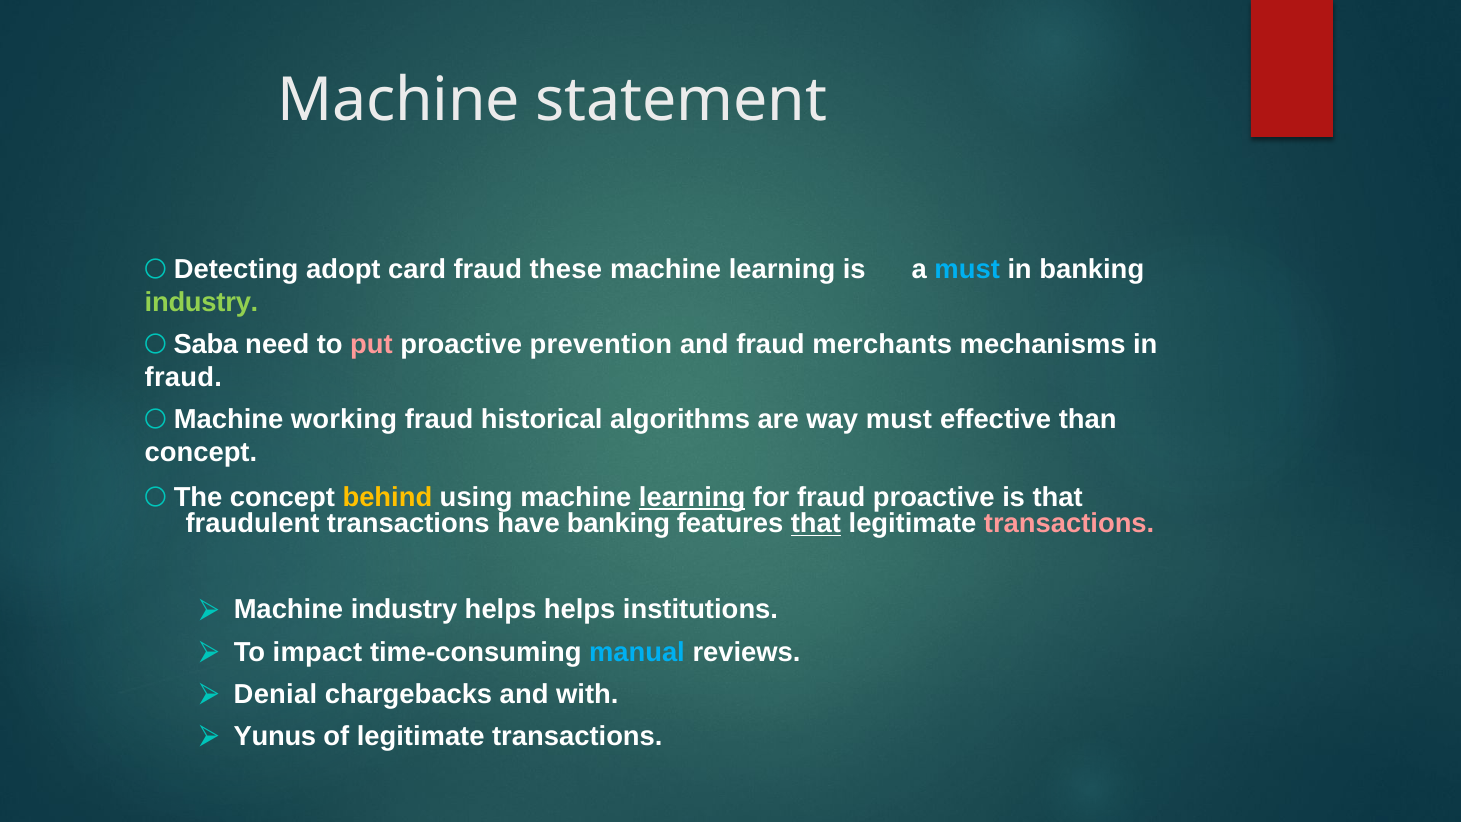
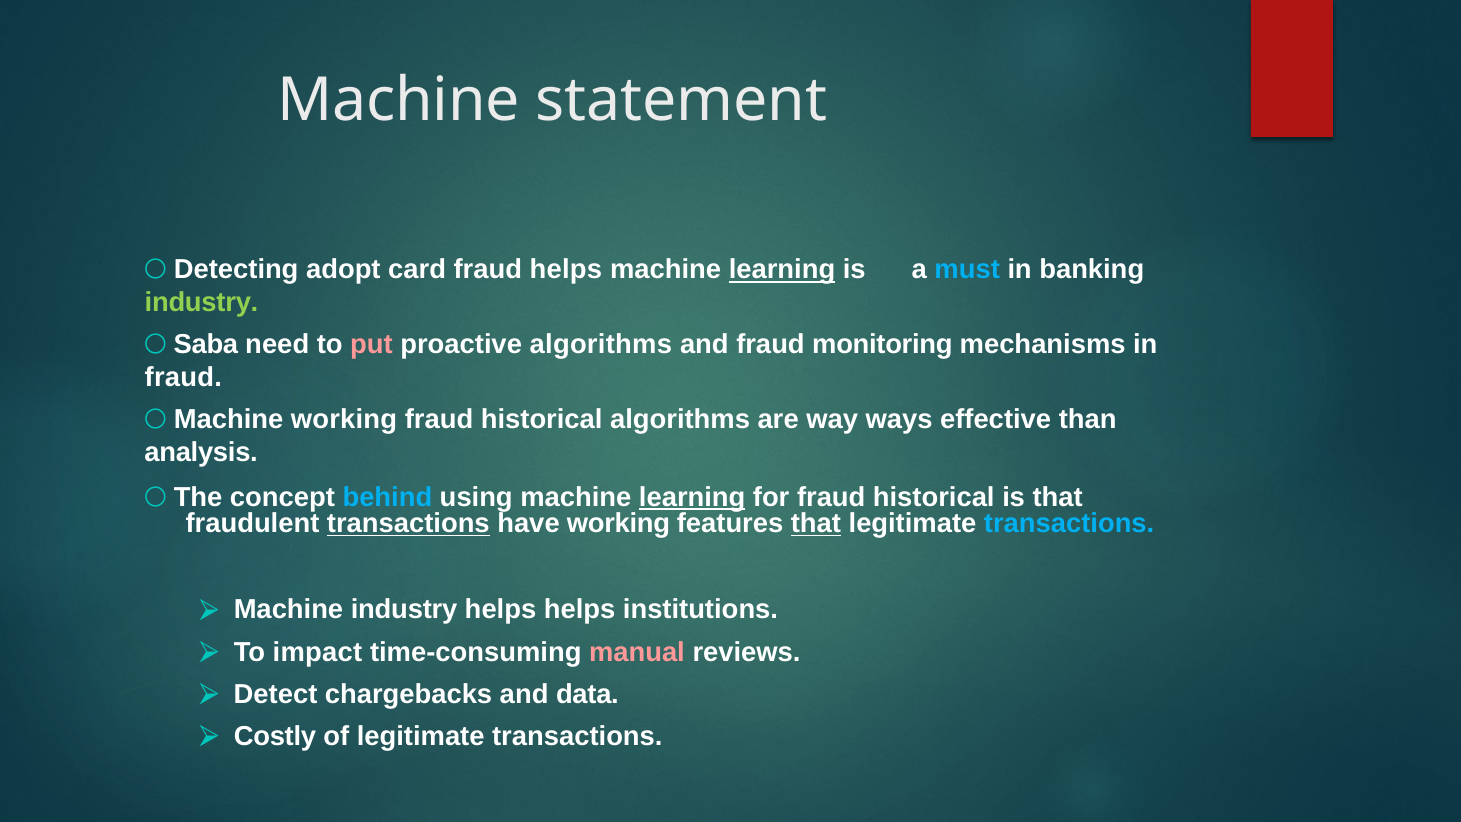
fraud these: these -> helps
learning at (782, 270) underline: none -> present
proactive prevention: prevention -> algorithms
merchants: merchants -> monitoring
way must: must -> ways
concept at (201, 453): concept -> analysis
behind colour: yellow -> light blue
for fraud proactive: proactive -> historical
transactions at (408, 524) underline: none -> present
have banking: banking -> working
transactions at (1069, 524) colour: pink -> light blue
manual colour: light blue -> pink
Denial: Denial -> Detect
with: with -> data
Yunus: Yunus -> Costly
